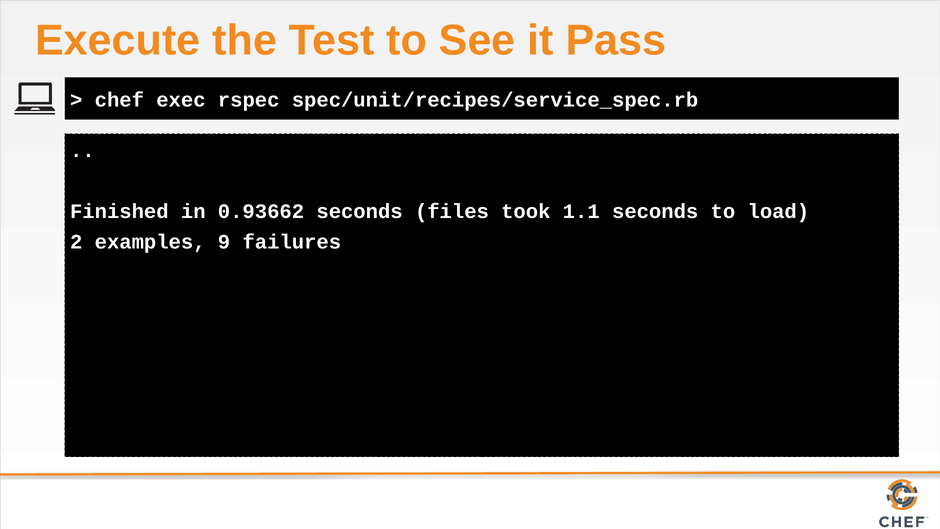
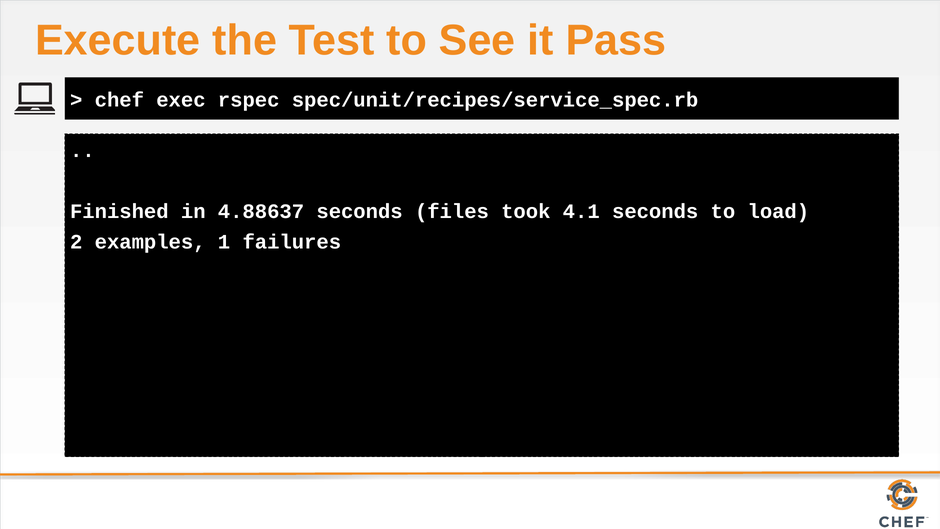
0.93662: 0.93662 -> 4.88637
1.1: 1.1 -> 4.1
9: 9 -> 1
